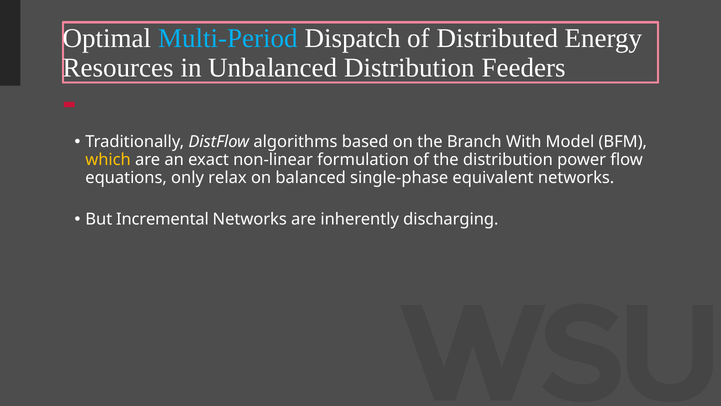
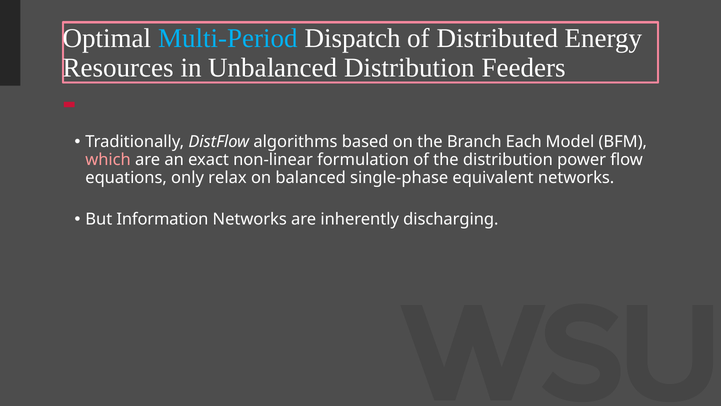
With: With -> Each
which colour: yellow -> pink
Incremental: Incremental -> Information
